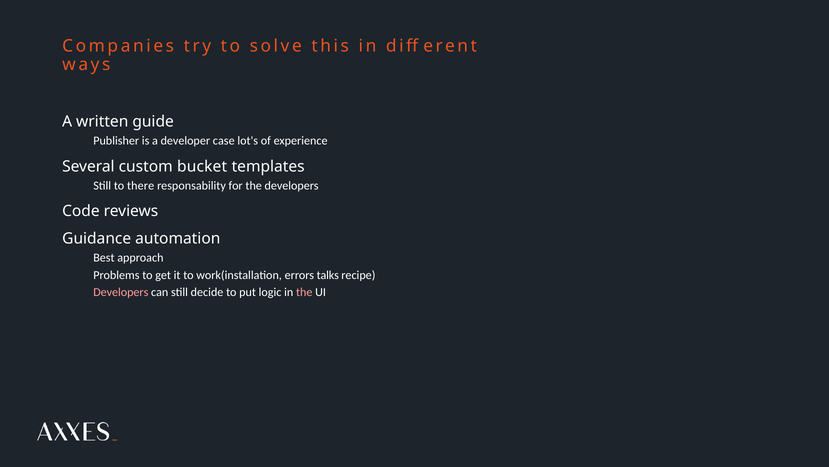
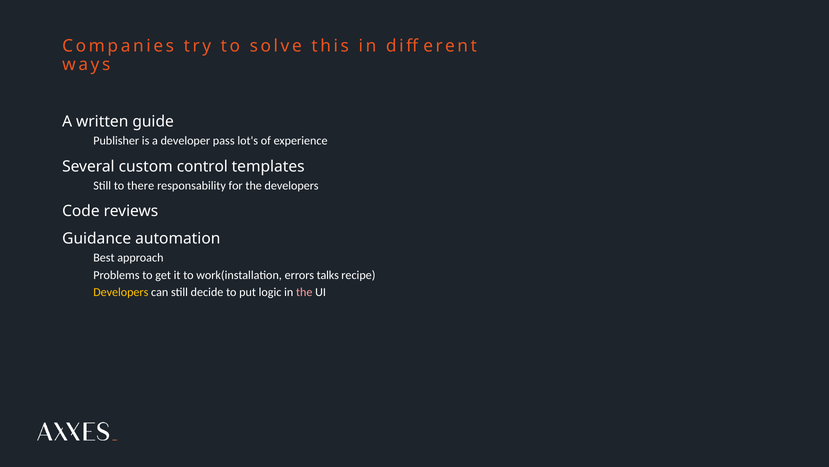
case: case -> pass
bucket: bucket -> control
Developers at (121, 292) colour: pink -> yellow
